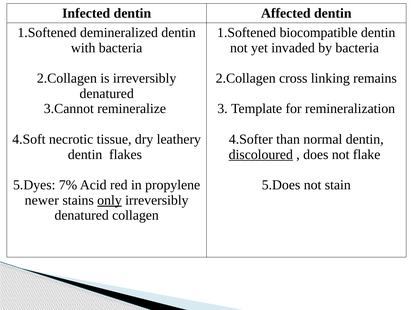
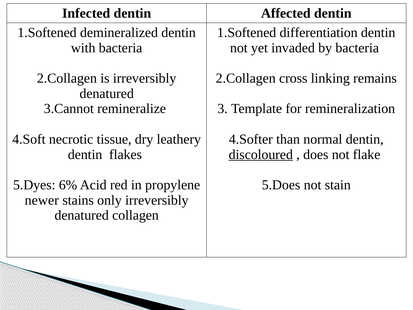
biocompatible: biocompatible -> differentiation
7%: 7% -> 6%
only underline: present -> none
